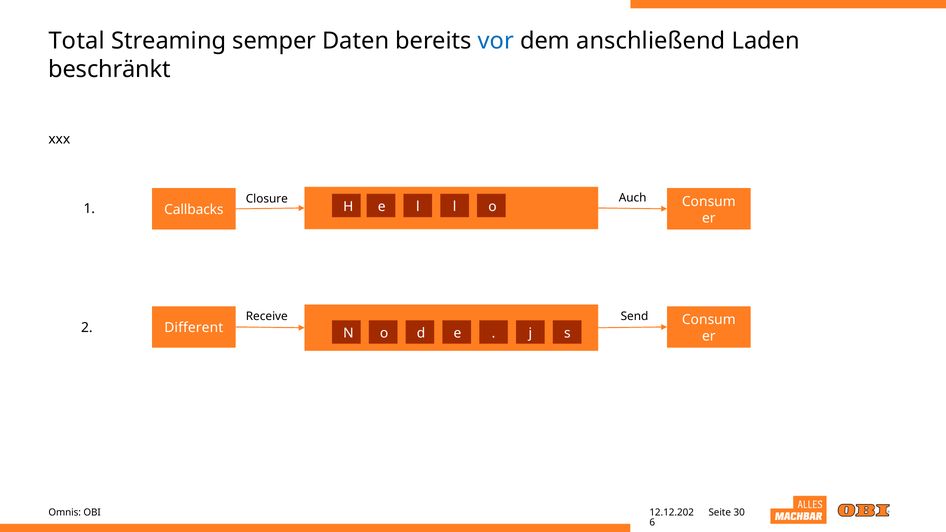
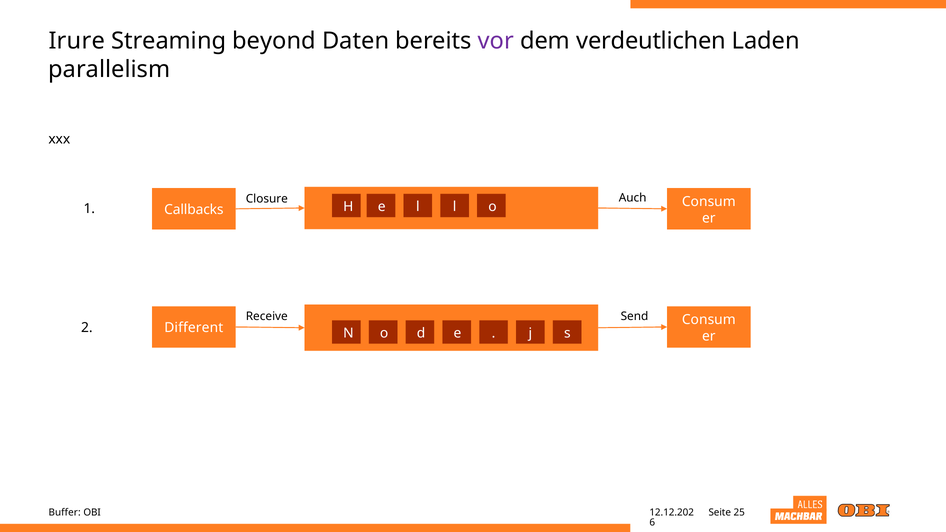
Total: Total -> Irure
semper: semper -> beyond
vor colour: blue -> purple
anschließend: anschließend -> verdeutlichen
beschränkt: beschränkt -> parallelism
Omnis: Omnis -> Buffer
30: 30 -> 25
